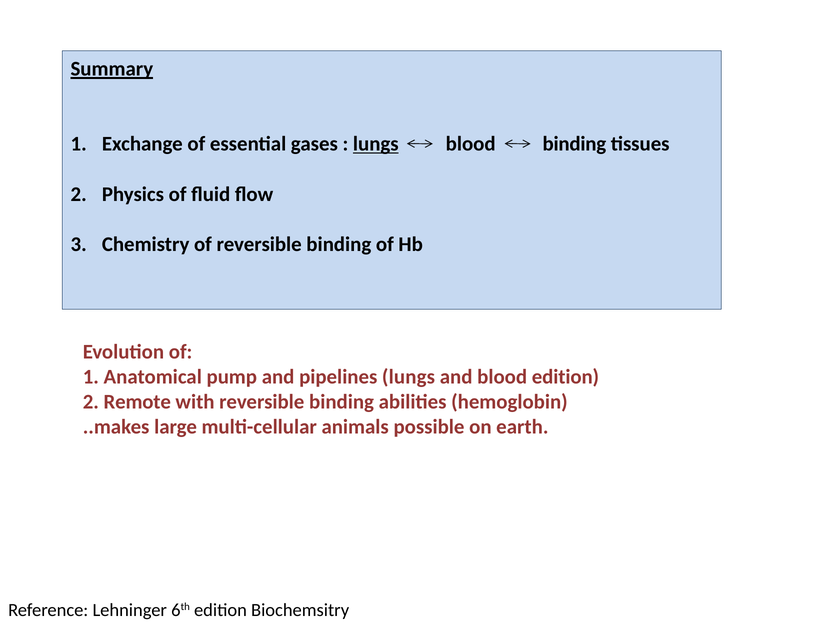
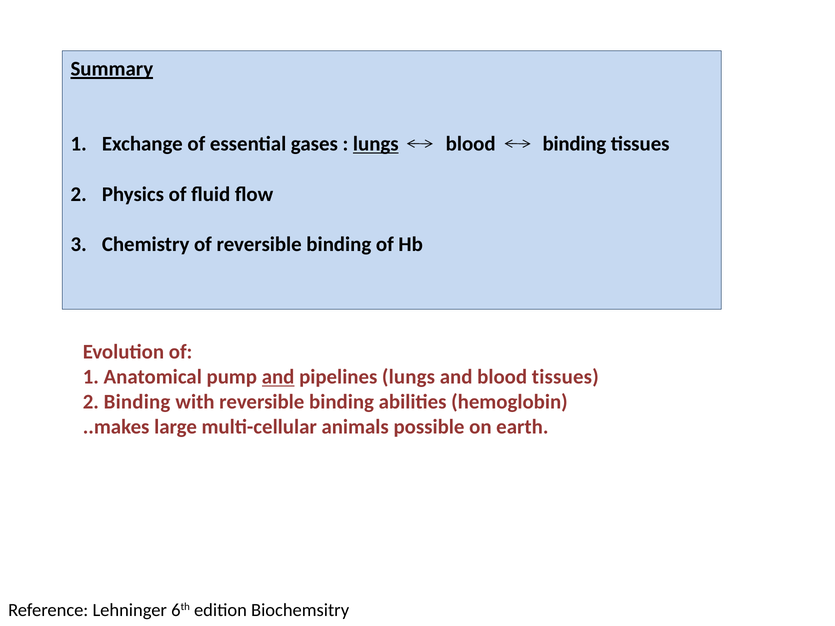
and at (278, 377) underline: none -> present
blood edition: edition -> tissues
2 Remote: Remote -> Binding
